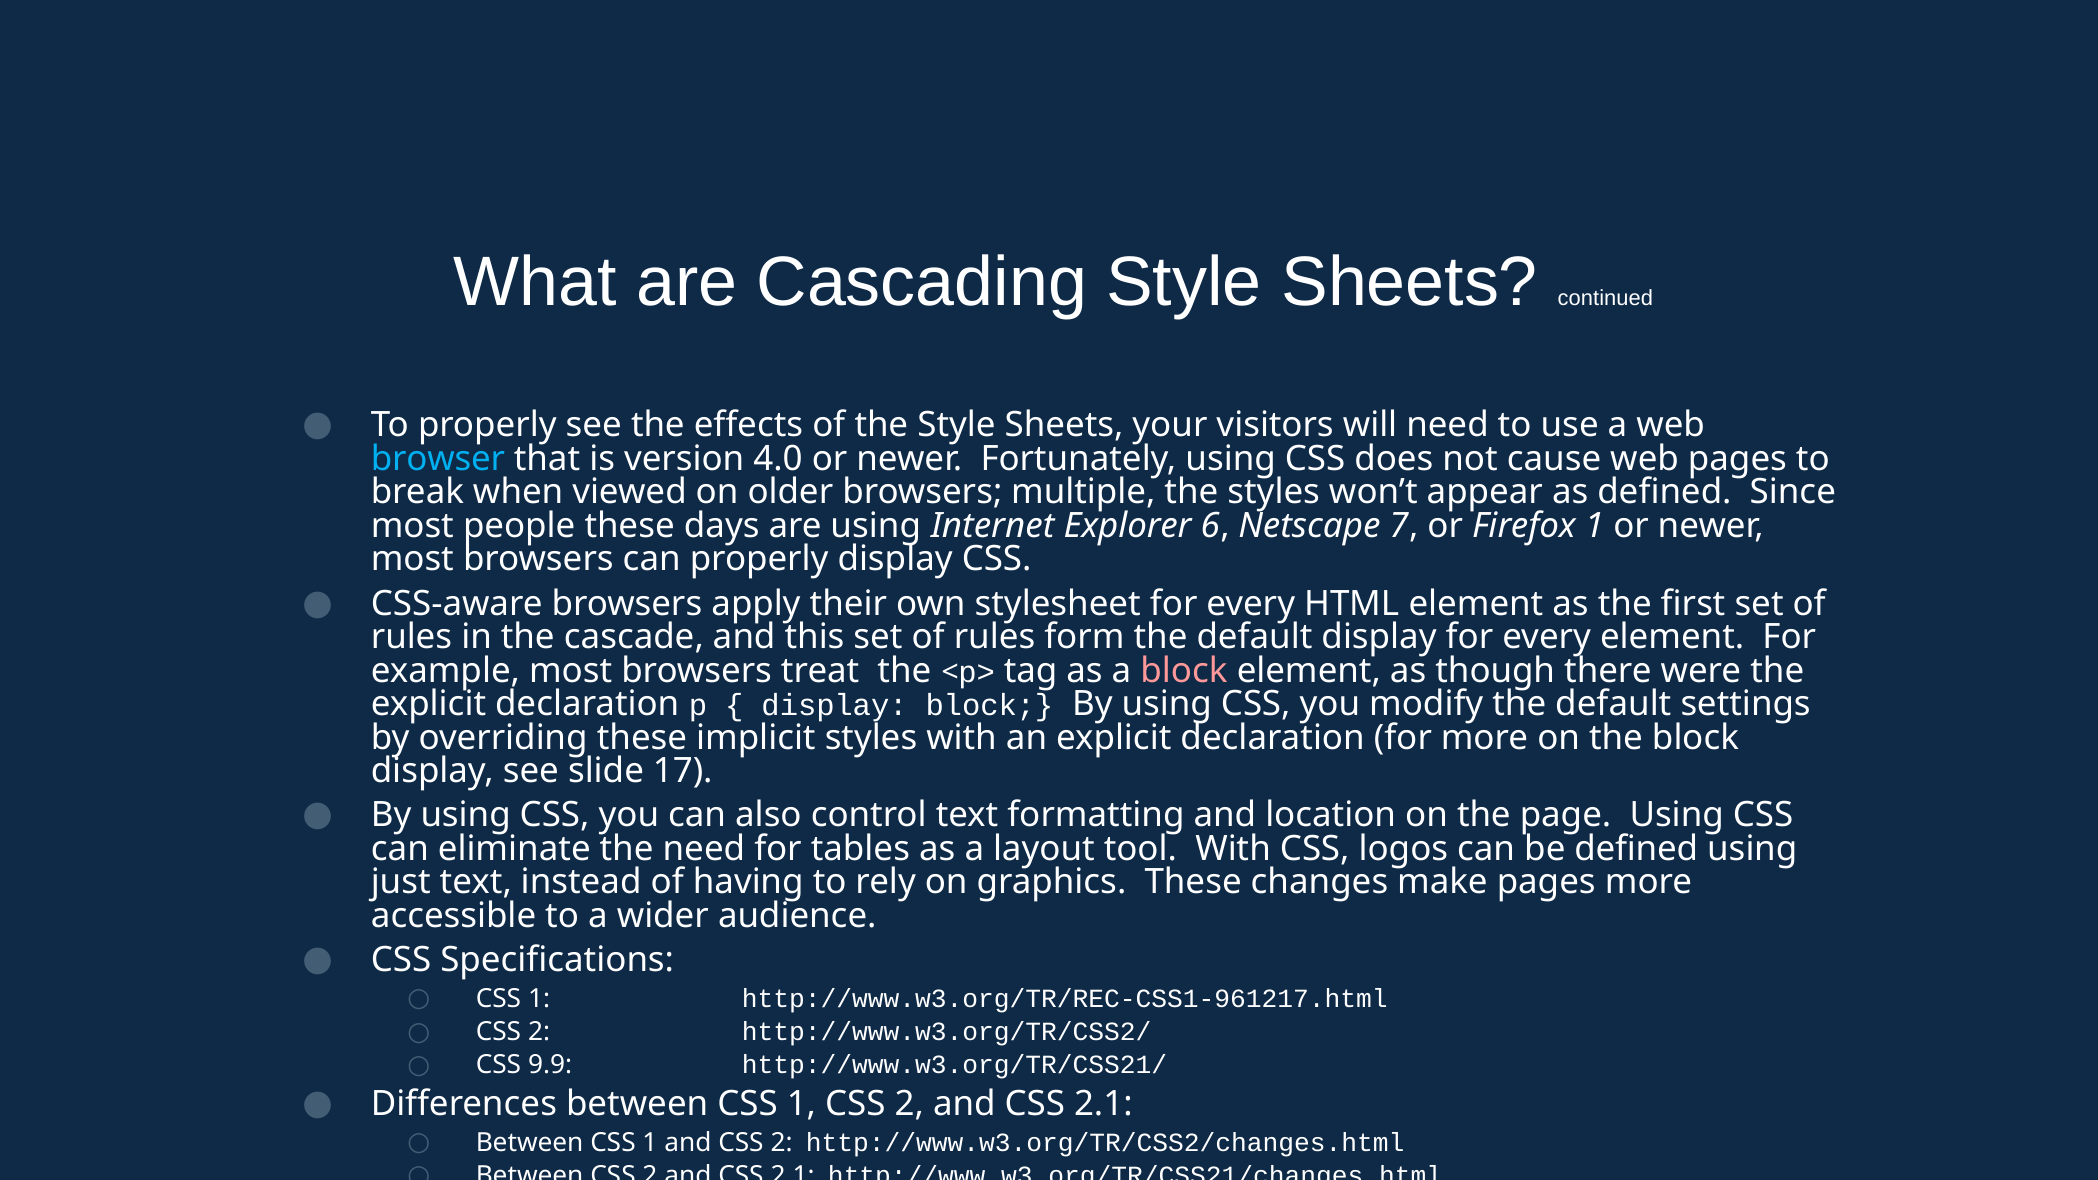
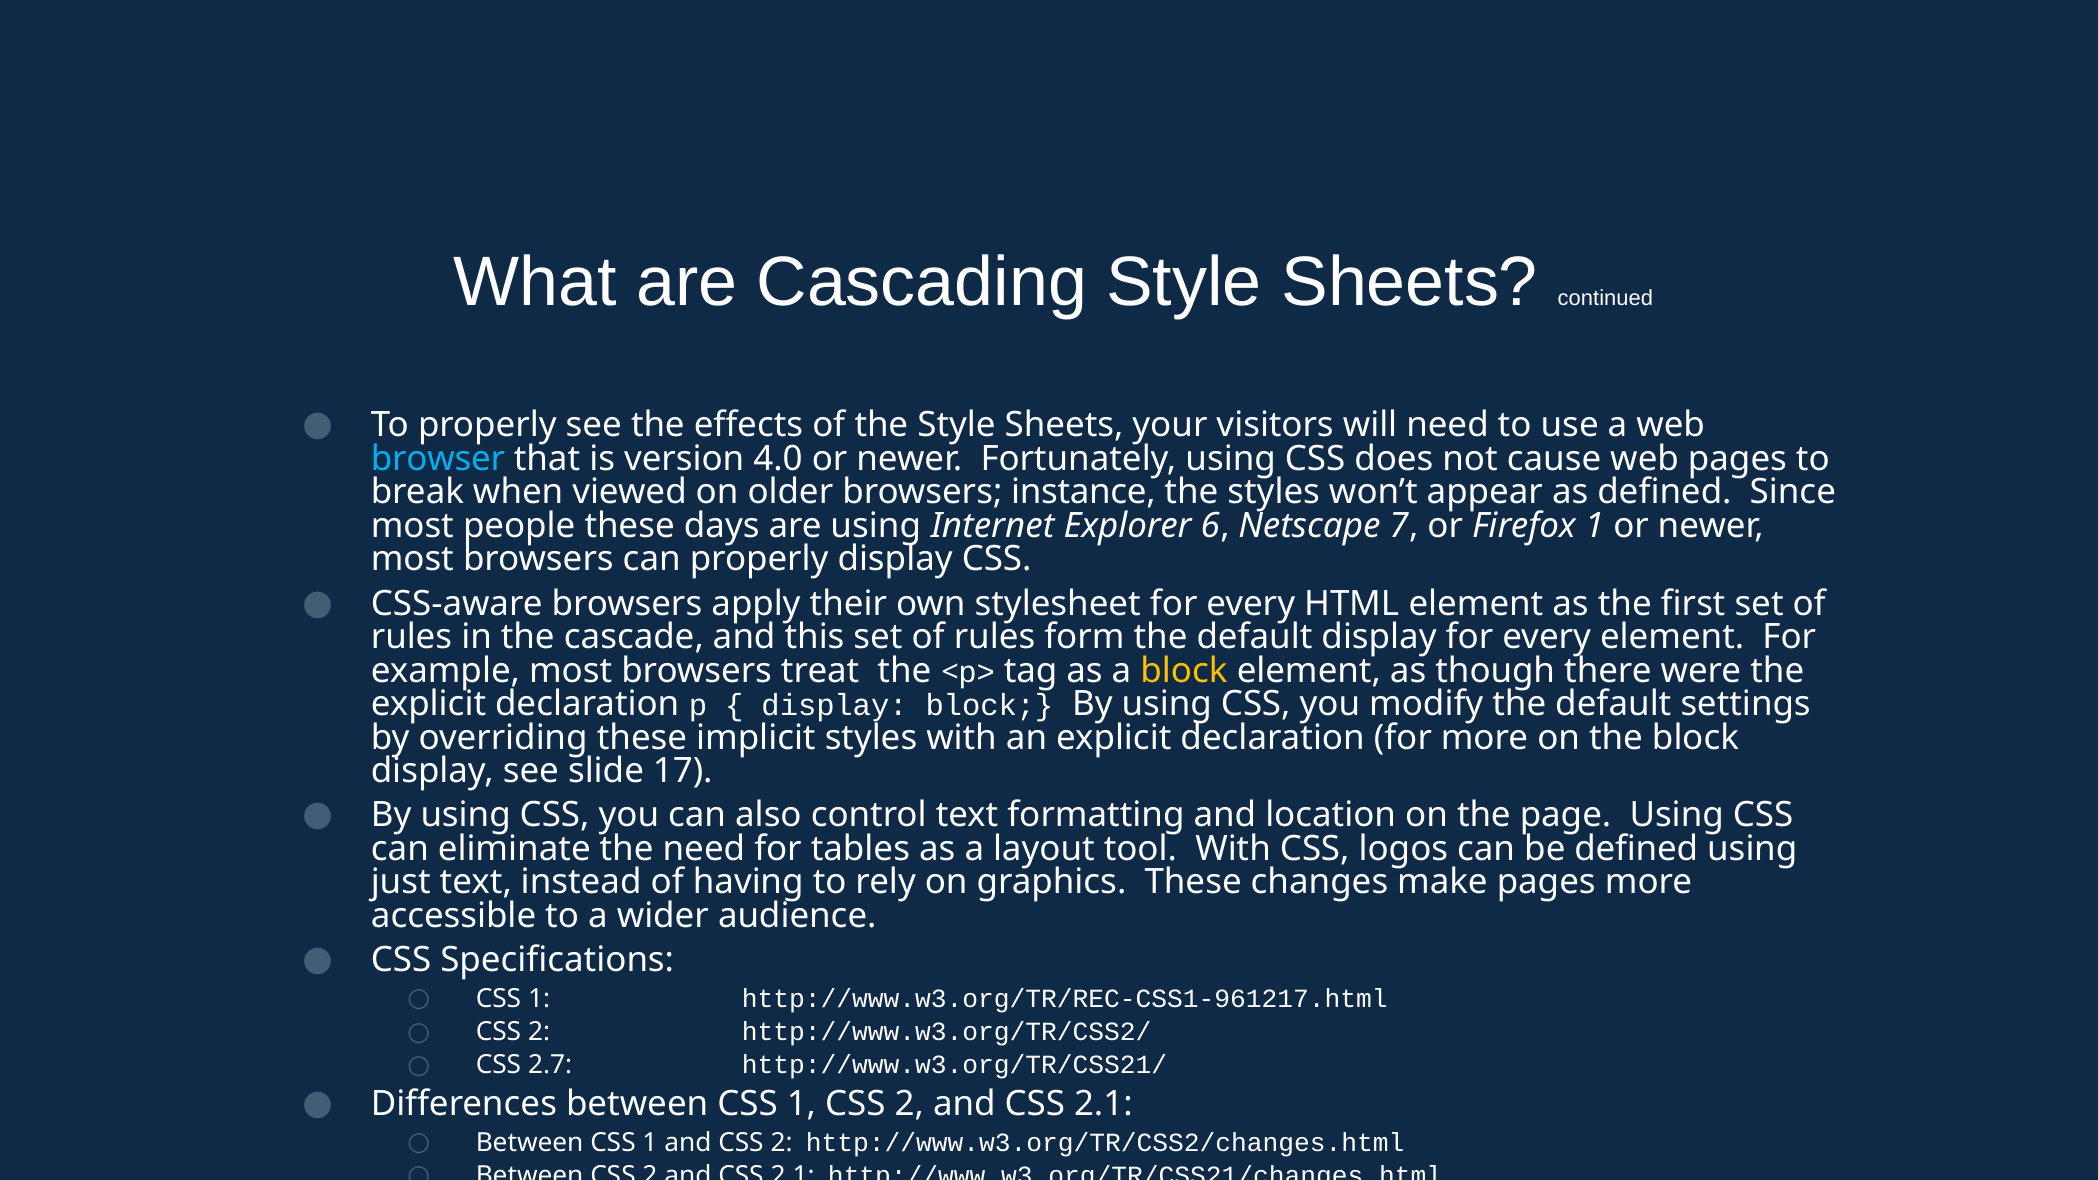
multiple: multiple -> instance
block at (1184, 671) colour: pink -> yellow
9.9: 9.9 -> 2.7
